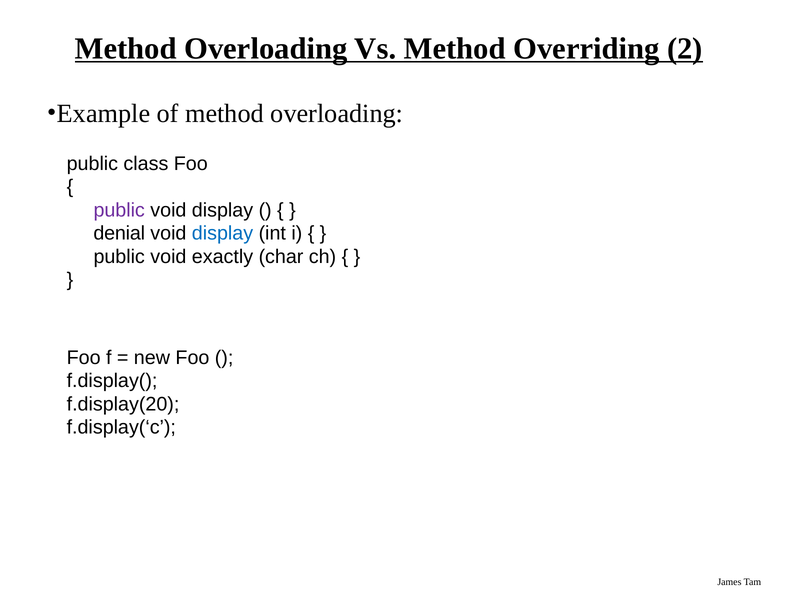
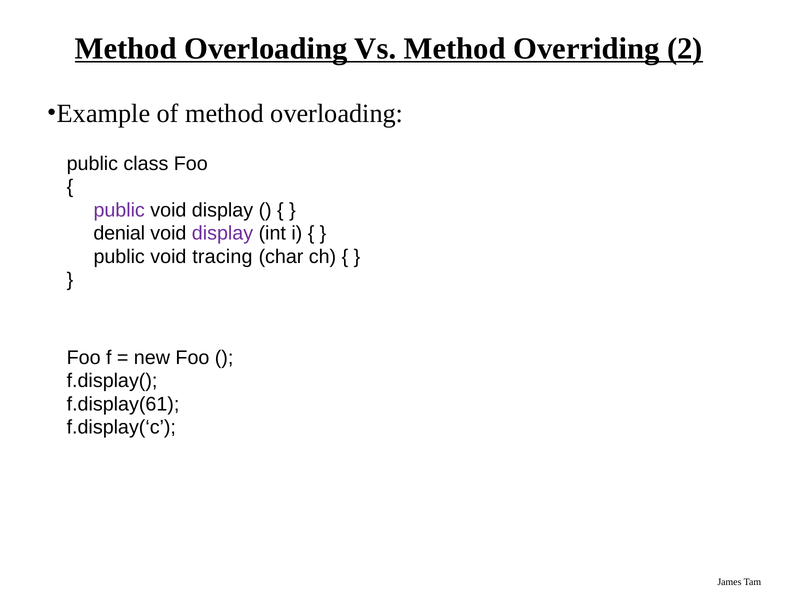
display at (223, 233) colour: blue -> purple
exactly: exactly -> tracing
f.display(20: f.display(20 -> f.display(61
